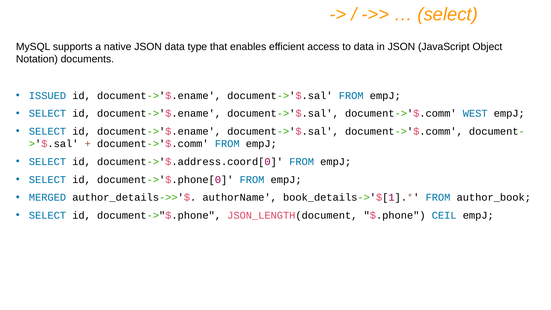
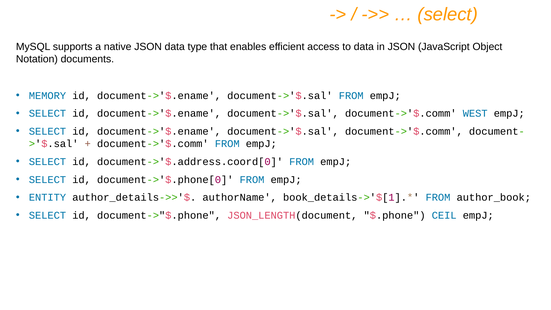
ISSUED: ISSUED -> MEMORY
MERGED: MERGED -> ENTITY
